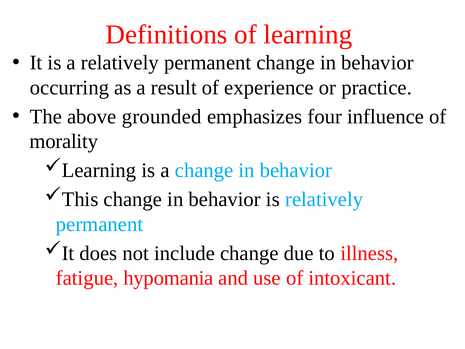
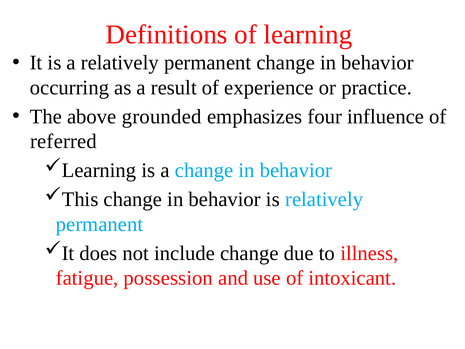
morality: morality -> referred
hypomania: hypomania -> possession
